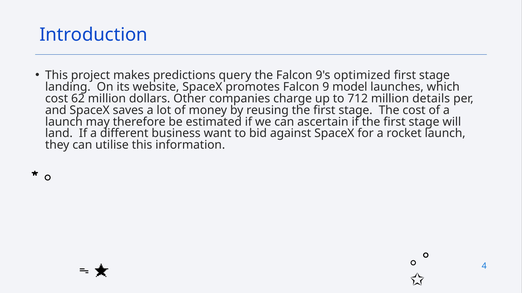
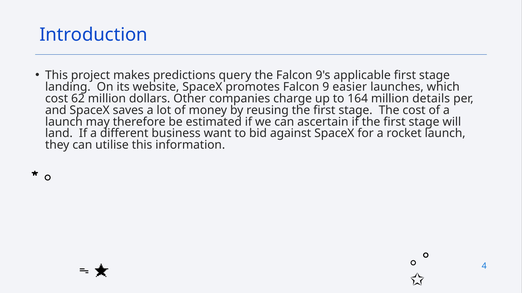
optimized: optimized -> applicable
model: model -> easier
712: 712 -> 164
